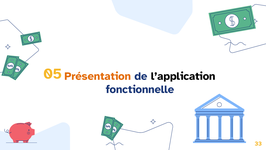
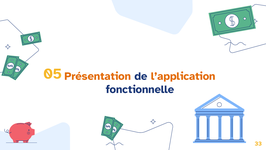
l’application colour: black -> orange
